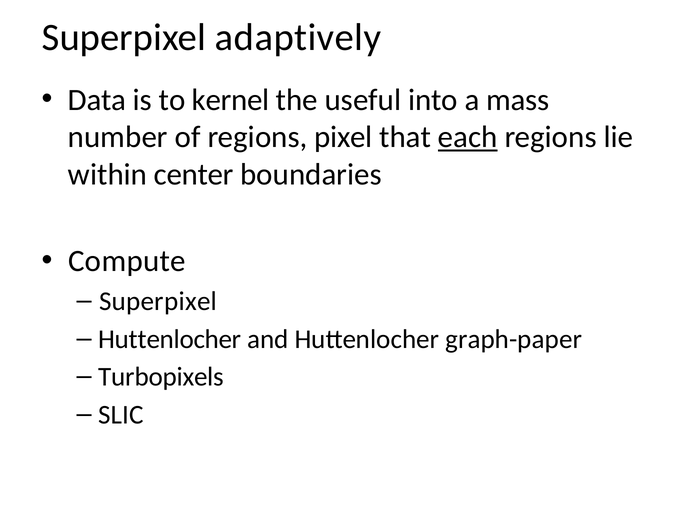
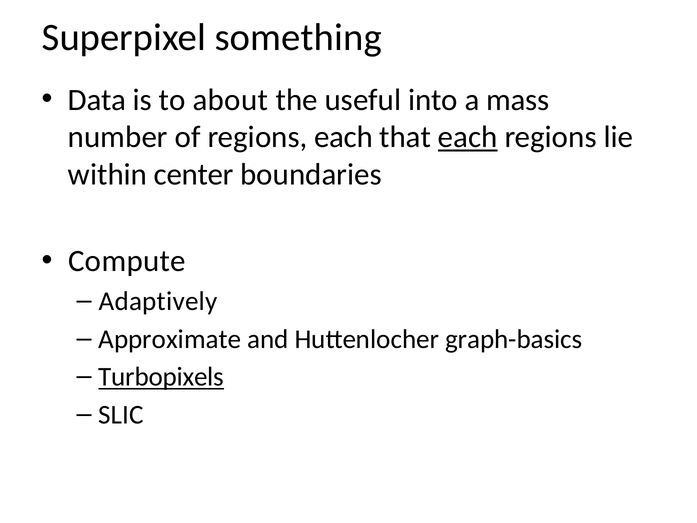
adaptively: adaptively -> something
kernel: kernel -> about
regions pixel: pixel -> each
Superpixel at (158, 301): Superpixel -> Adaptively
Huttenlocher at (170, 339): Huttenlocher -> Approximate
graph-paper: graph-paper -> graph-basics
Turbopixels underline: none -> present
